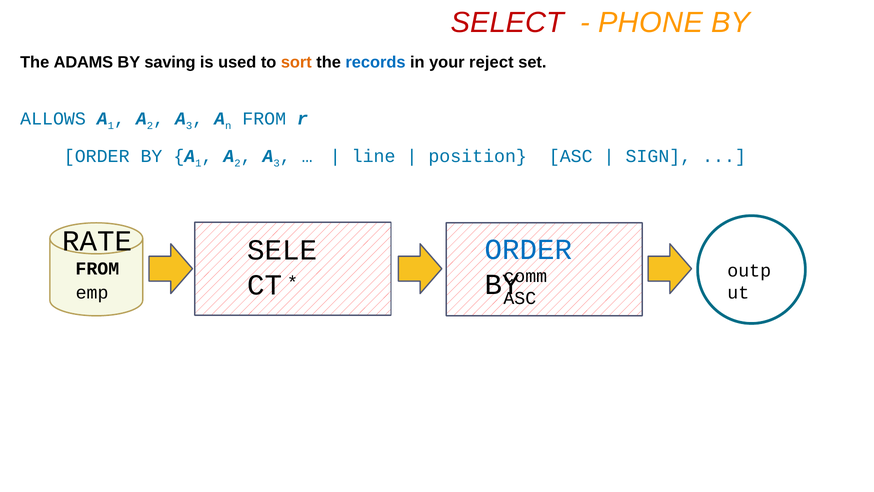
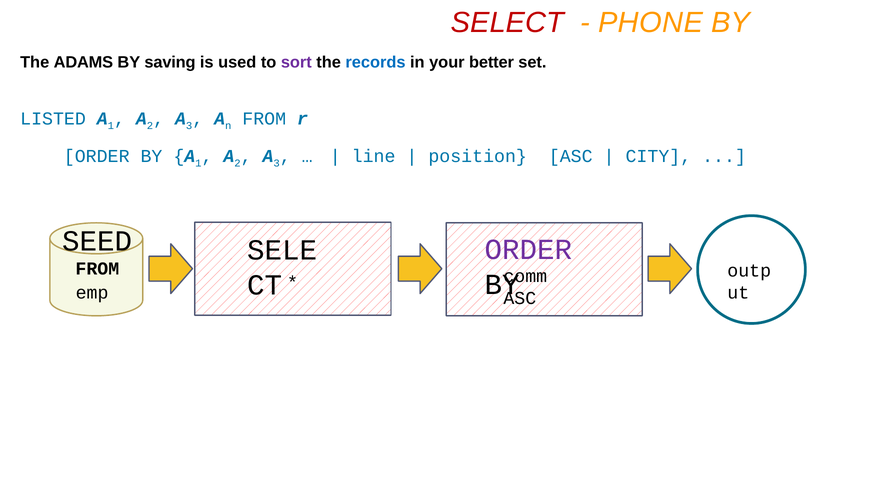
sort colour: orange -> purple
reject: reject -> better
ALLOWS: ALLOWS -> LISTED
SIGN: SIGN -> CITY
RATE: RATE -> SEED
ORDER at (528, 249) colour: blue -> purple
